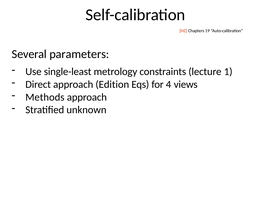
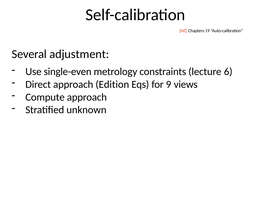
parameters: parameters -> adjustment
single-least: single-least -> single-even
1: 1 -> 6
4: 4 -> 9
Methods: Methods -> Compute
